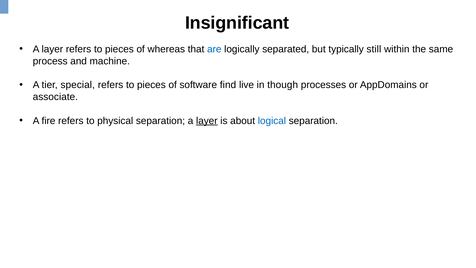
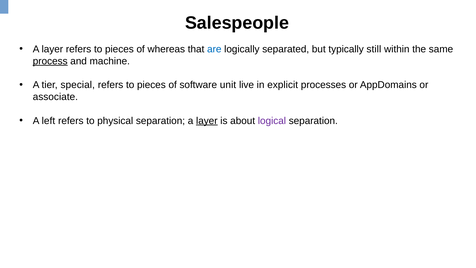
Insignificant: Insignificant -> Salespeople
process underline: none -> present
find: find -> unit
though: though -> explicit
fire: fire -> left
logical colour: blue -> purple
